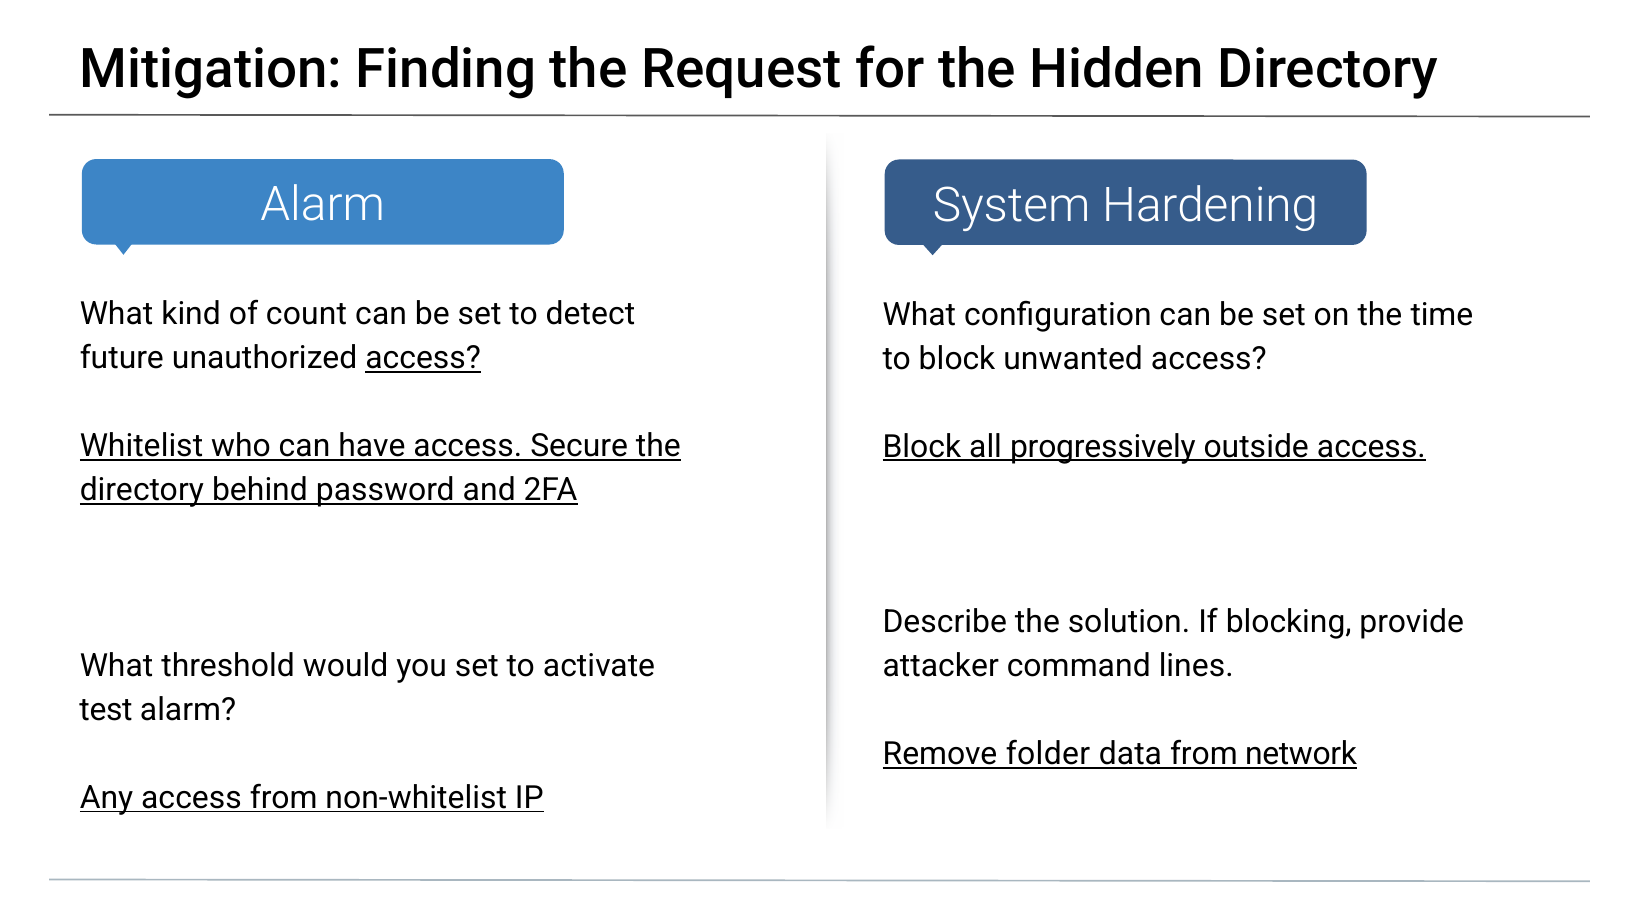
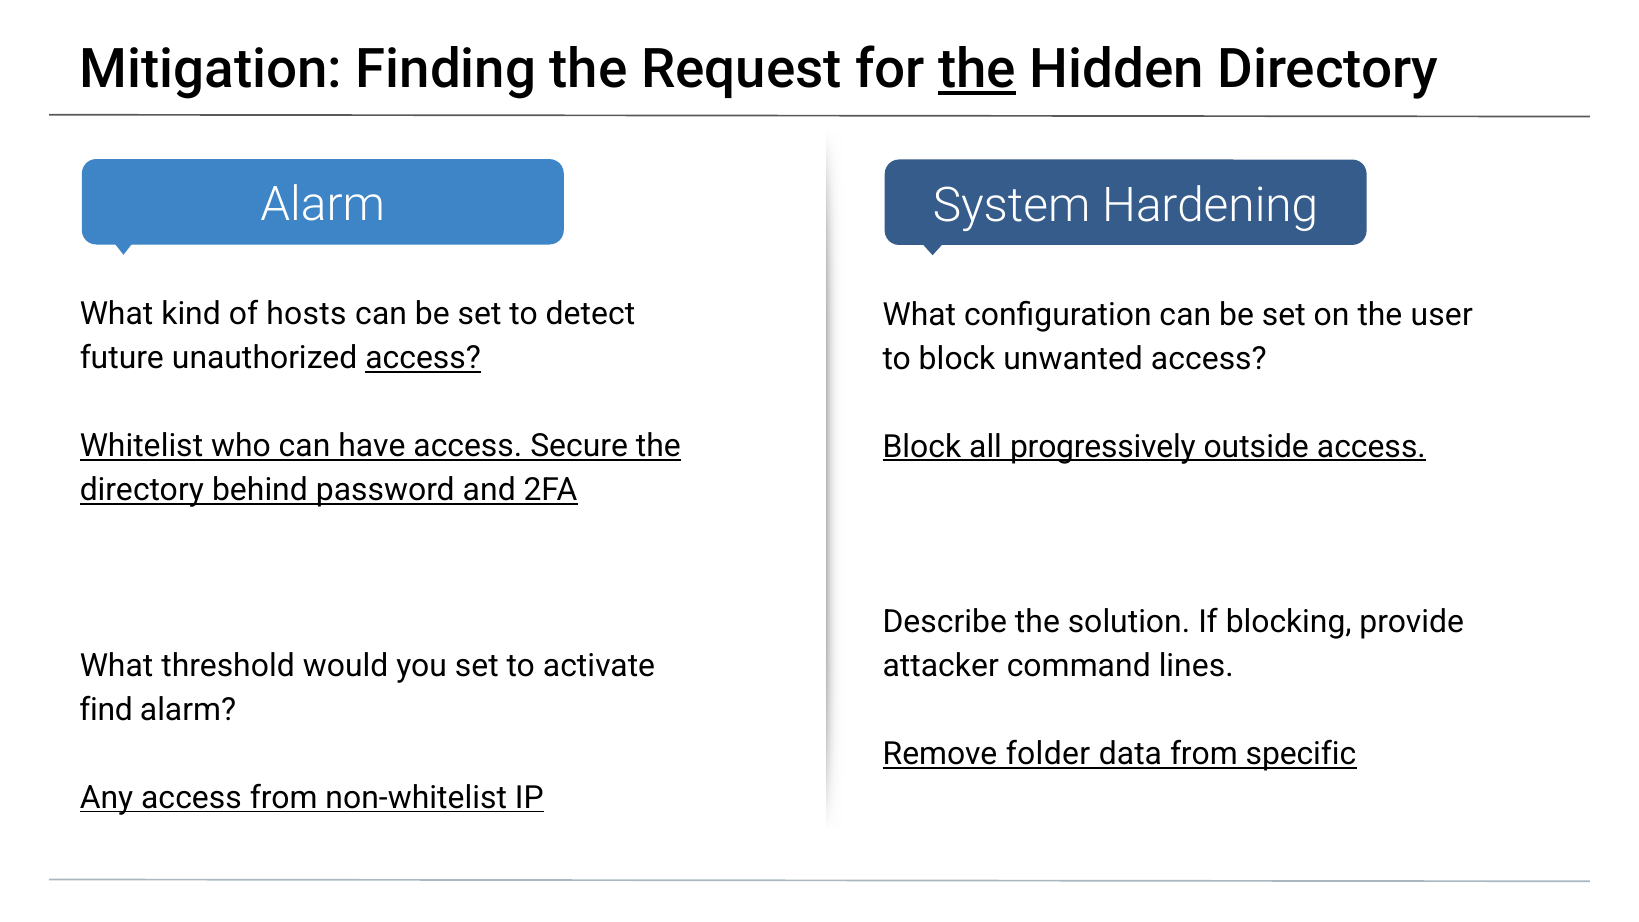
the at (977, 69) underline: none -> present
count: count -> hosts
time: time -> user
test: test -> find
network: network -> specific
